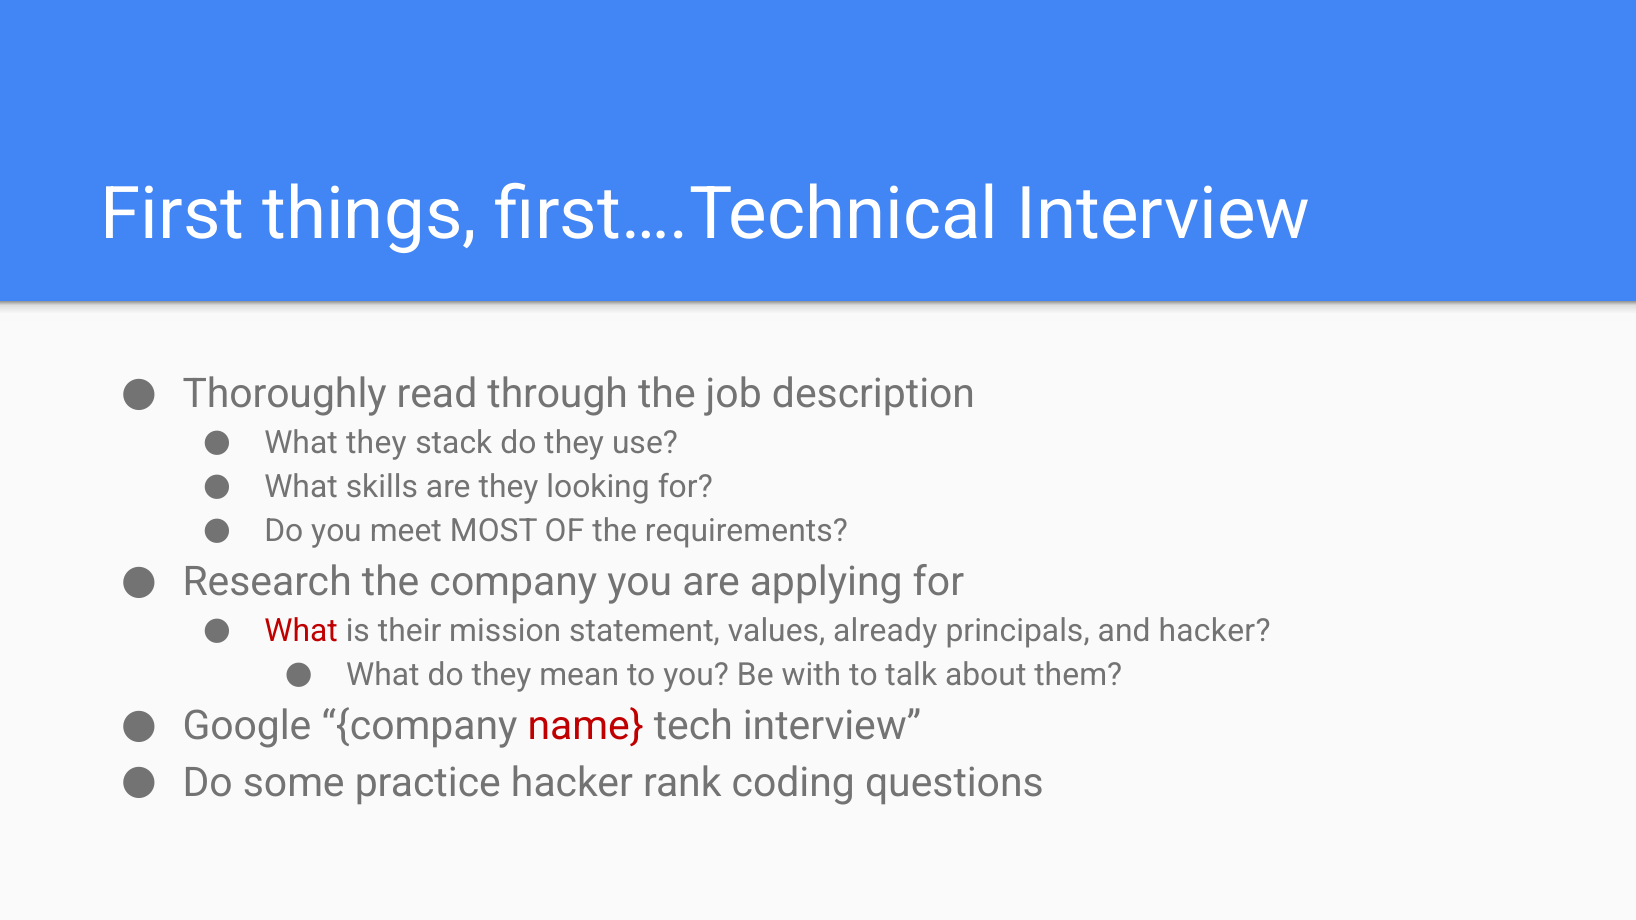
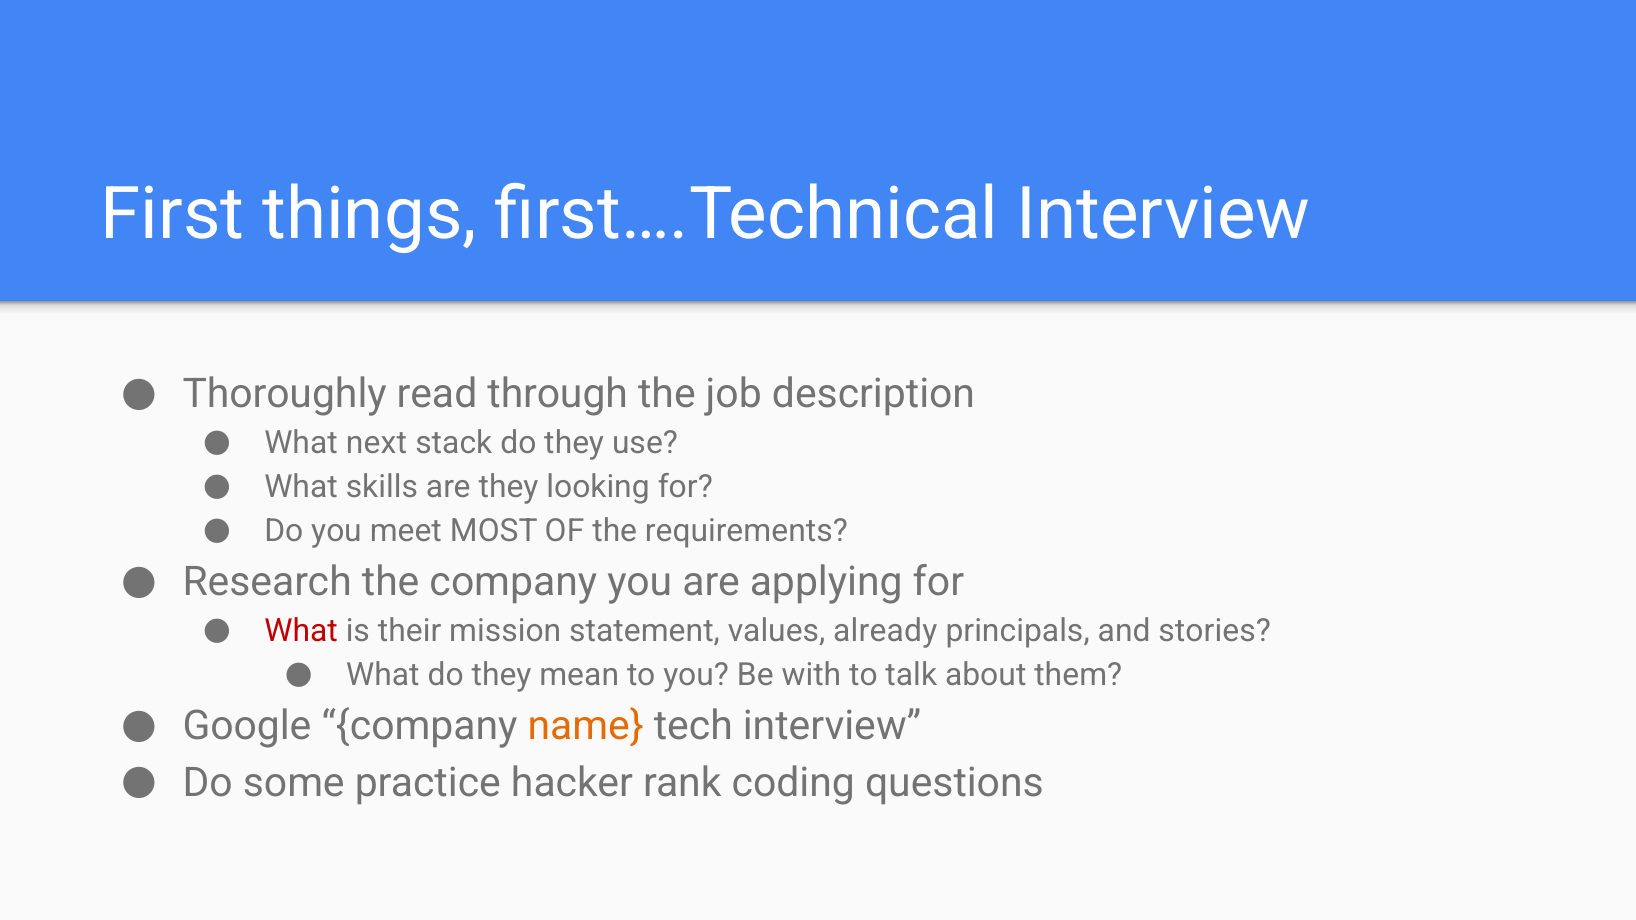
What they: they -> next
and hacker: hacker -> stories
name colour: red -> orange
